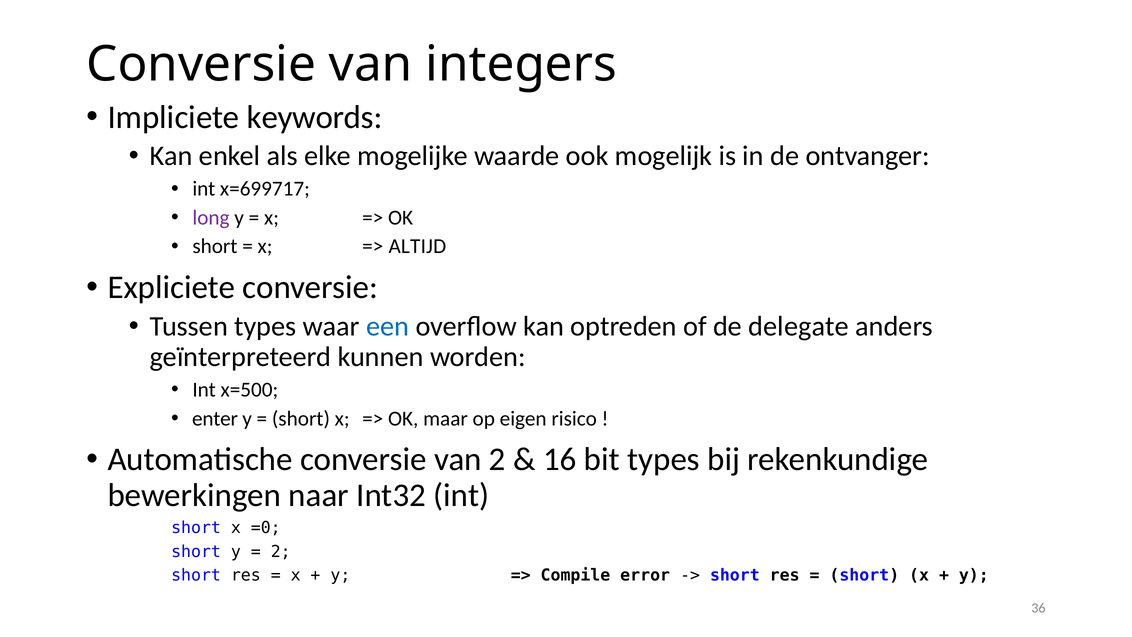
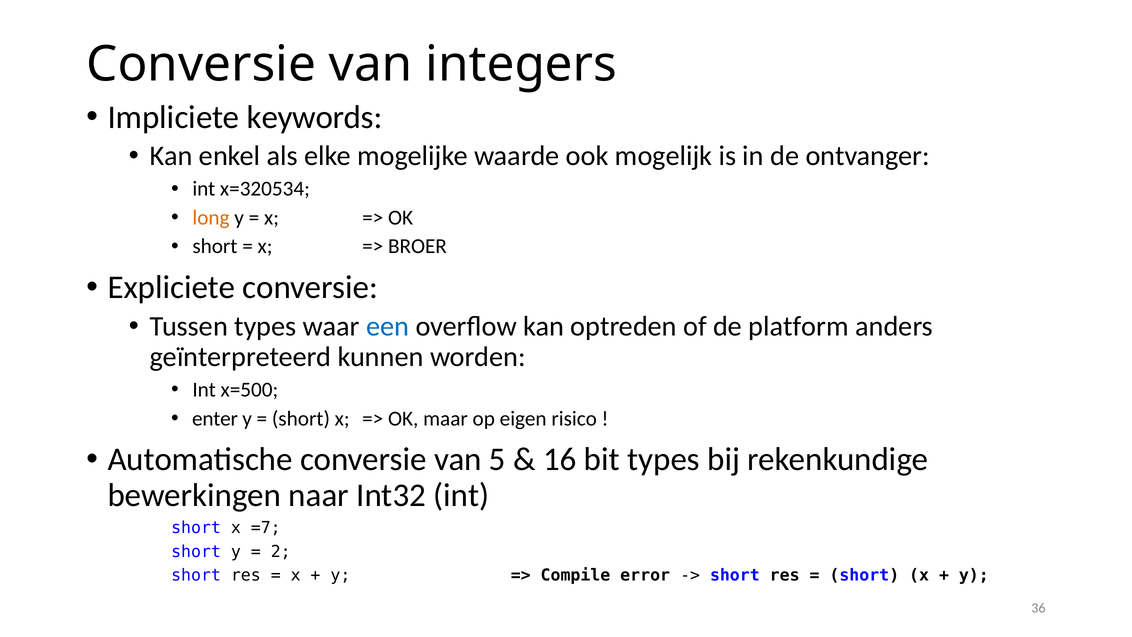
x=699717: x=699717 -> x=320534
long colour: purple -> orange
ALTIJD: ALTIJD -> BROER
delegate: delegate -> platform
van 2: 2 -> 5
=0: =0 -> =7
